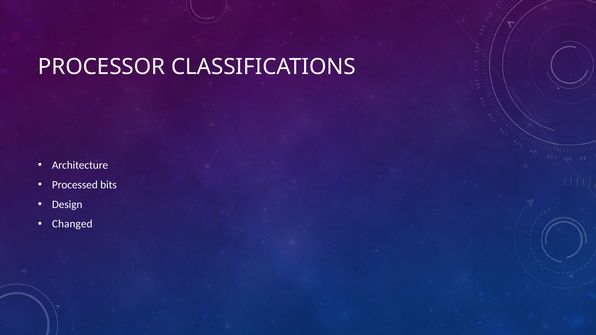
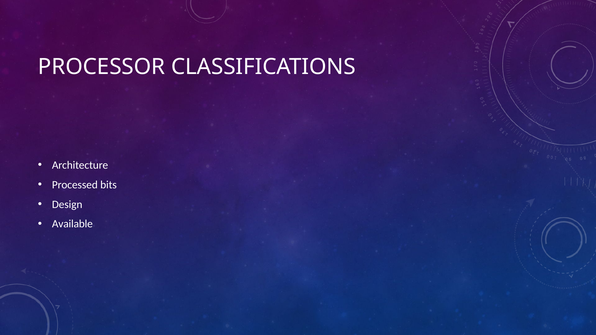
Changed: Changed -> Available
